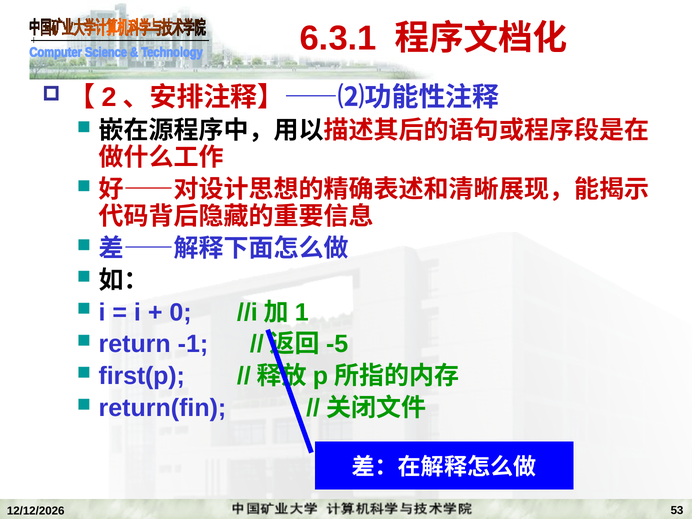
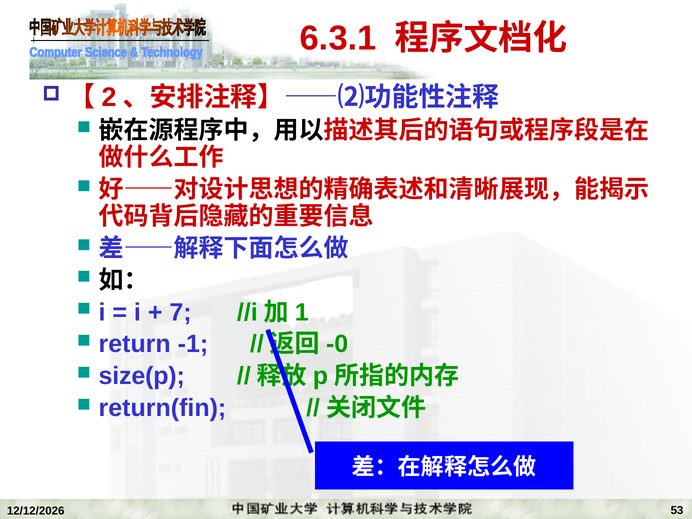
0: 0 -> 7
-5: -5 -> -0
first(p: first(p -> size(p
